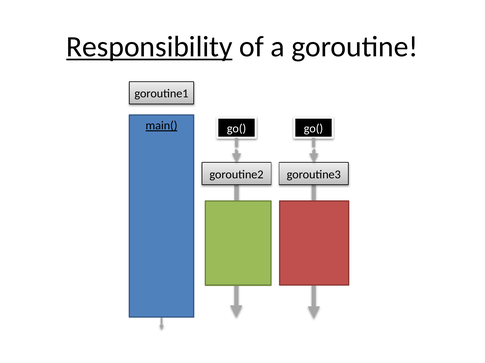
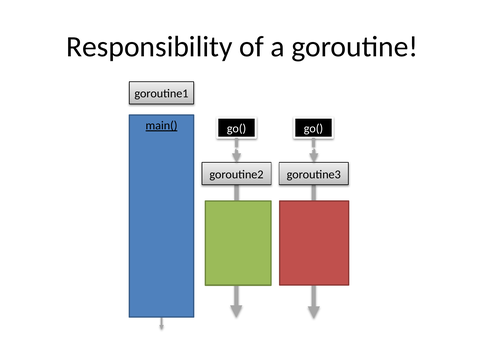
Responsibility underline: present -> none
